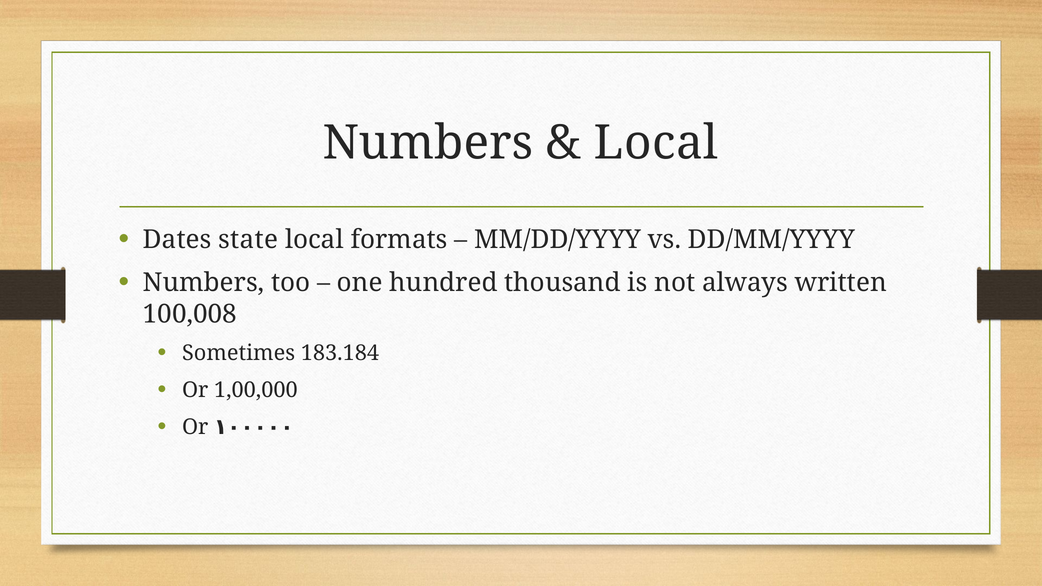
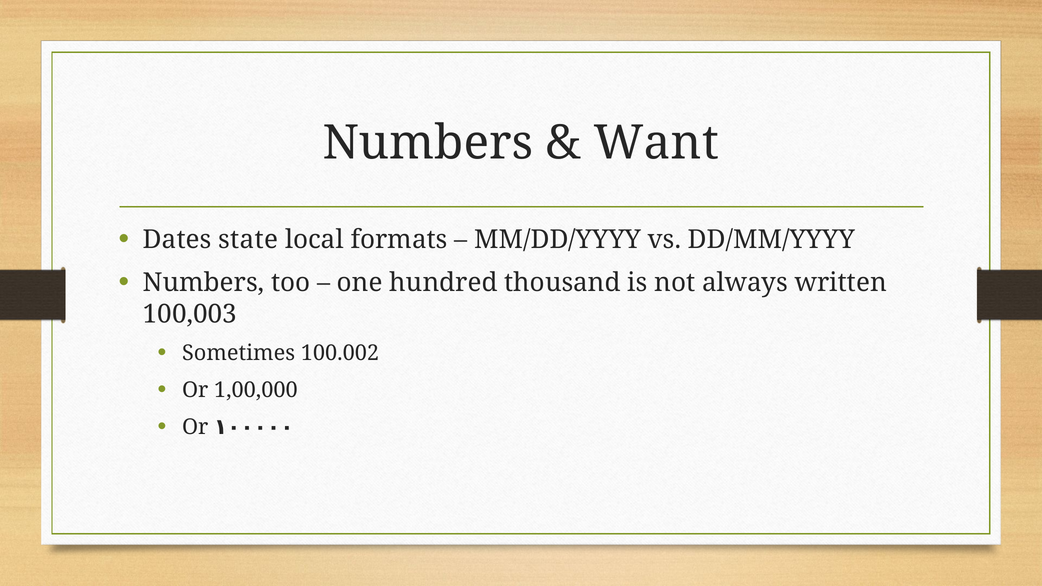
Local at (656, 143): Local -> Want
100,008: 100,008 -> 100,003
183.184: 183.184 -> 100.002
